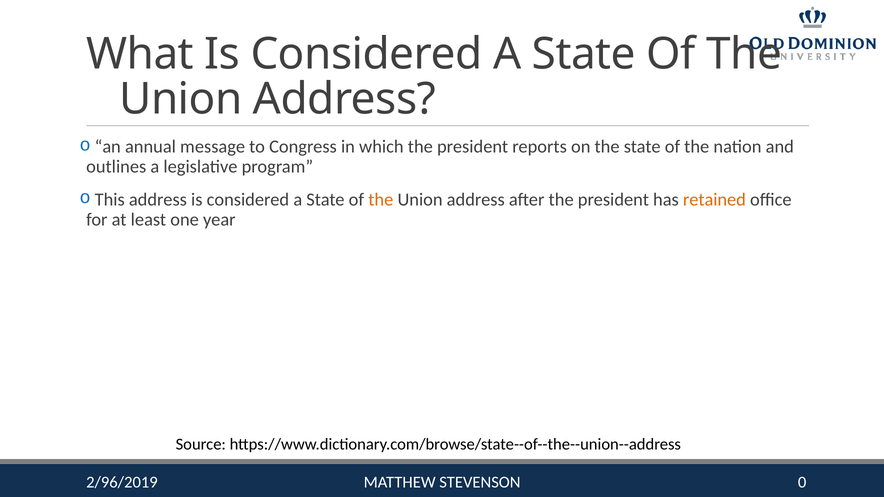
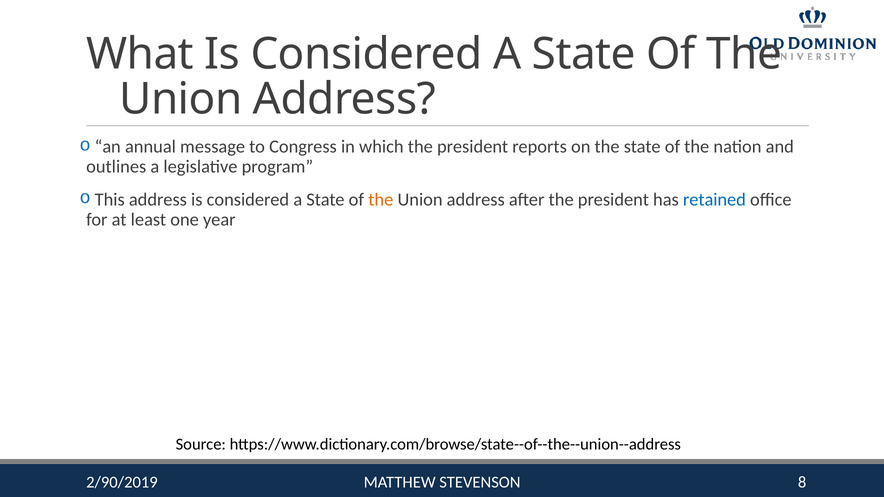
retained colour: orange -> blue
0: 0 -> 8
2/96/2019: 2/96/2019 -> 2/90/2019
